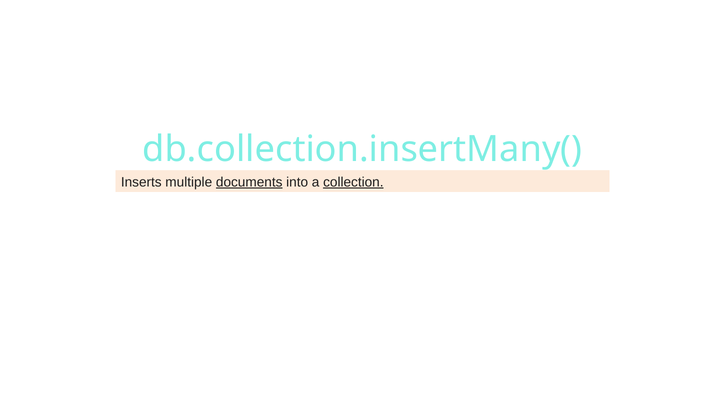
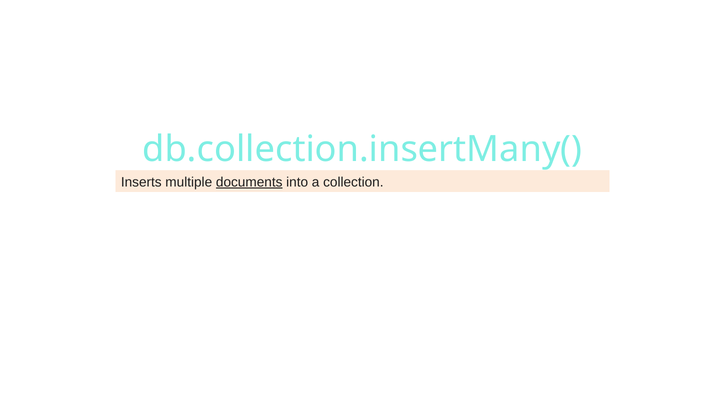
collection underline: present -> none
